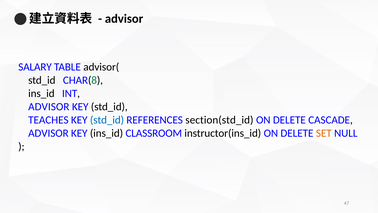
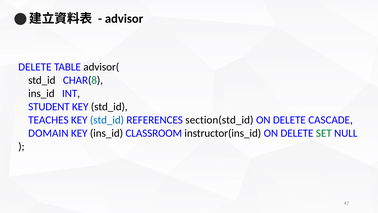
SALARY at (35, 67): SALARY -> DELETE
ADVISOR at (49, 107): ADVISOR -> STUDENT
ADVISOR at (48, 133): ADVISOR -> DOMAIN
SET colour: orange -> green
